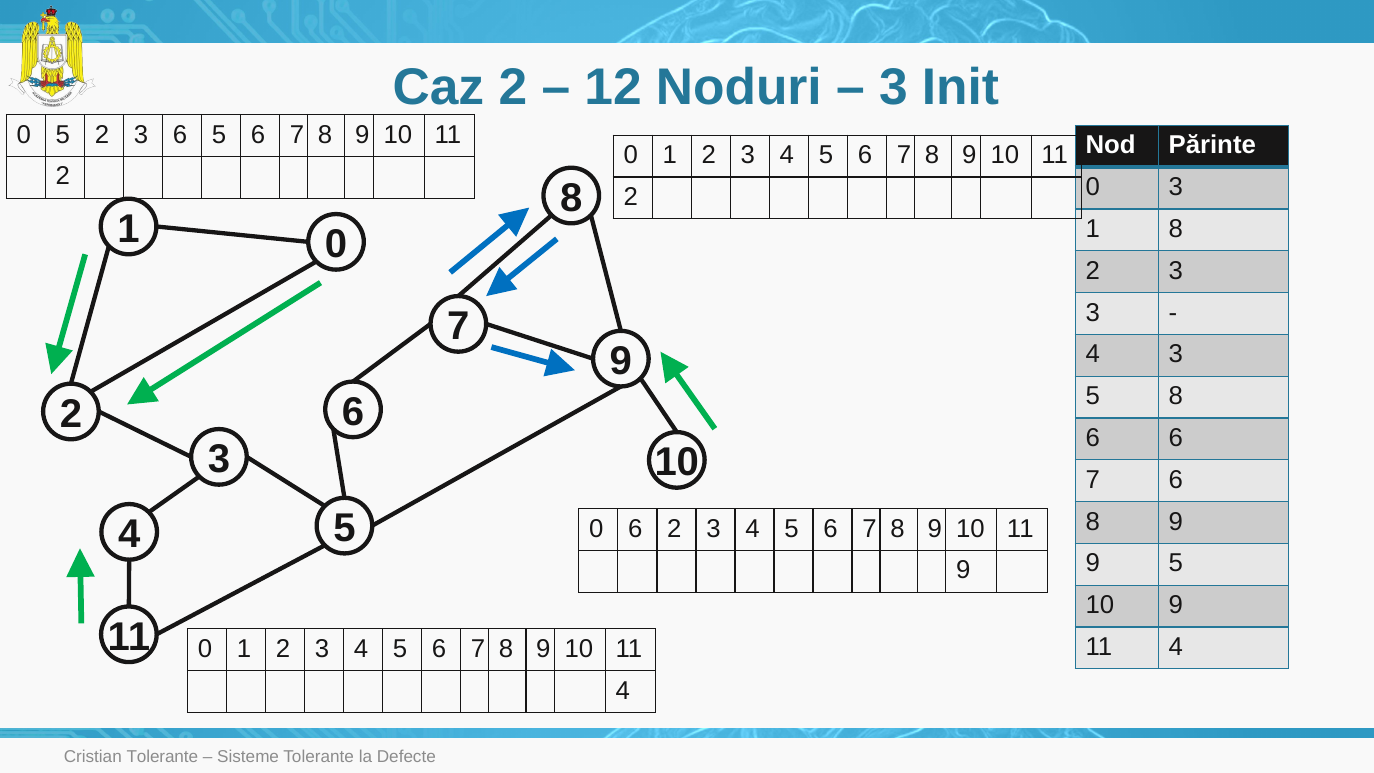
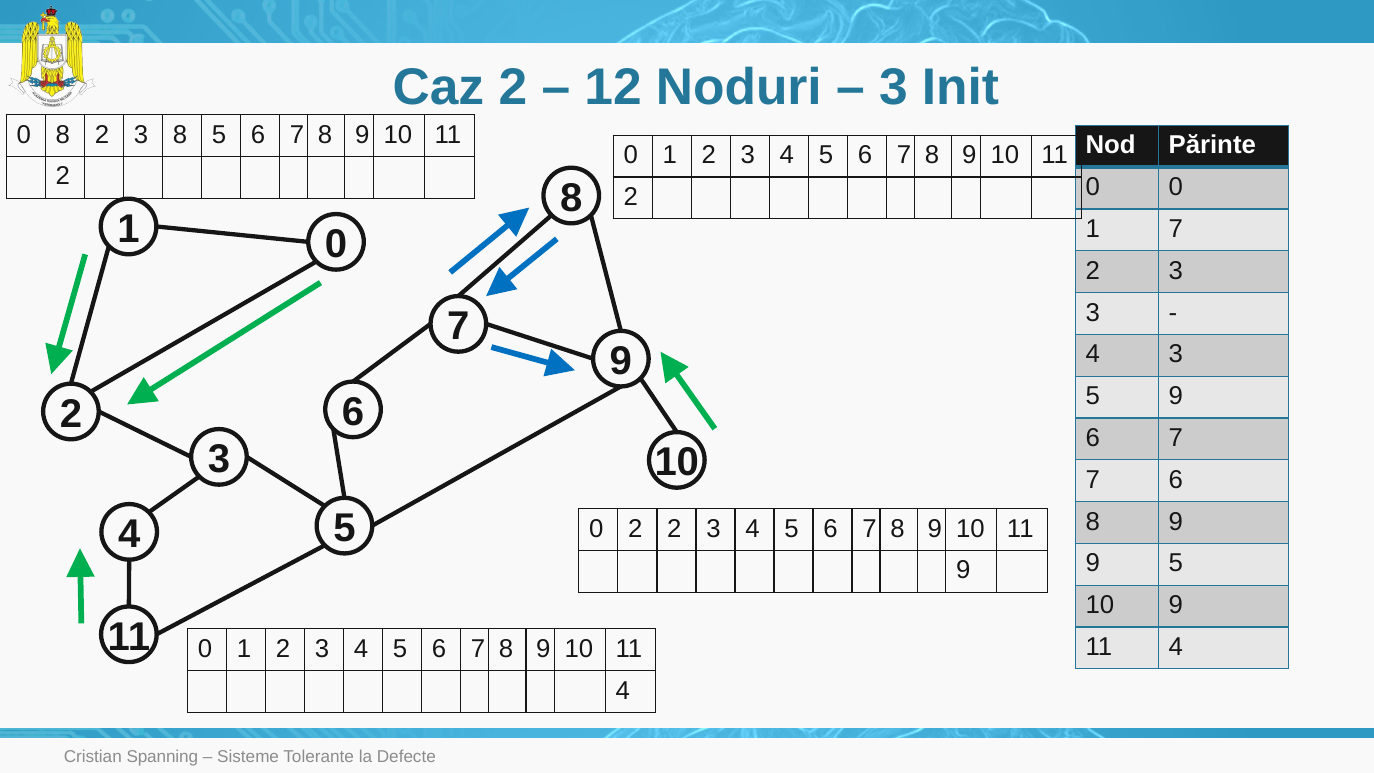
5 at (63, 135): 5 -> 8
3 6: 6 -> 8
0 3: 3 -> 0
1 8: 8 -> 7
5 8: 8 -> 9
6 at (1176, 438): 6 -> 7
0 6: 6 -> 2
Cristian Tolerante: Tolerante -> Spanning
